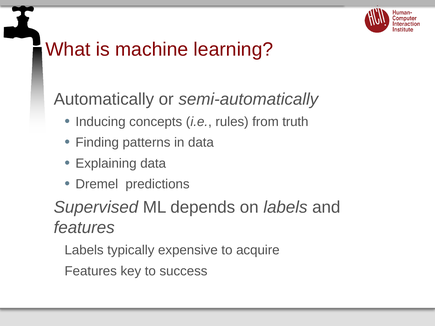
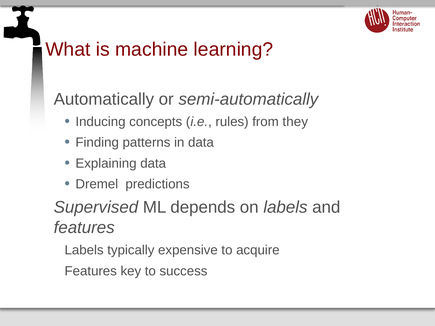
truth: truth -> they
